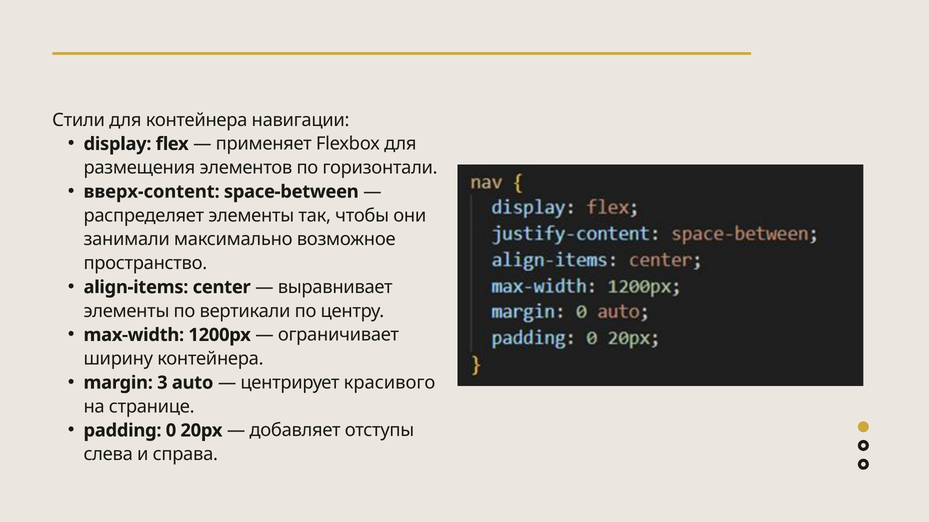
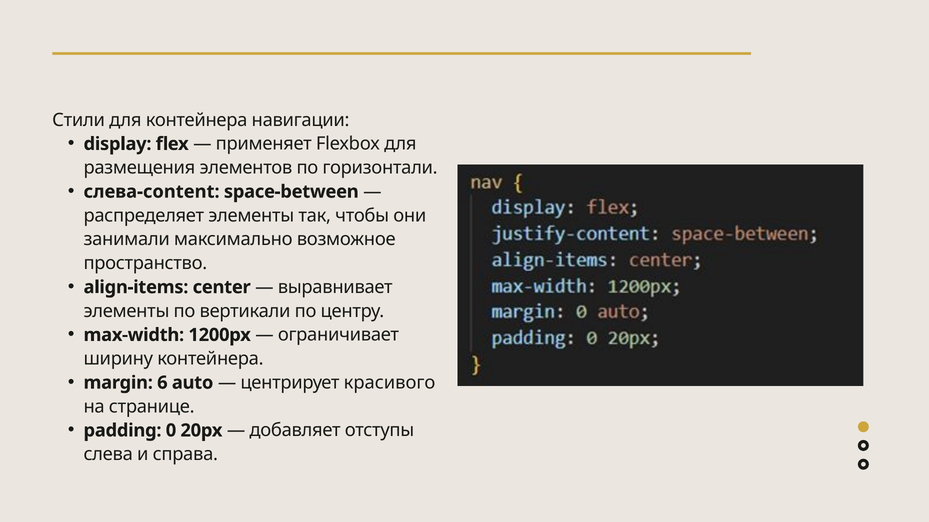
вверх-content: вверх-content -> слева-content
3: 3 -> 6
